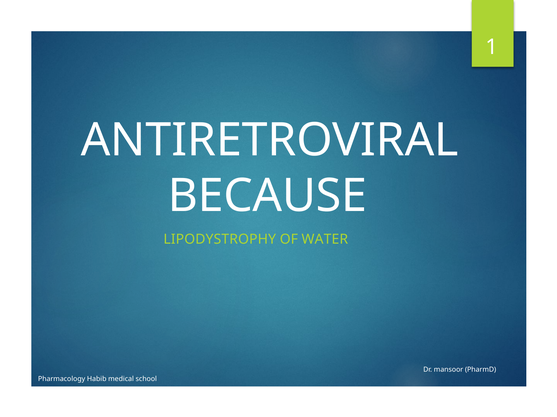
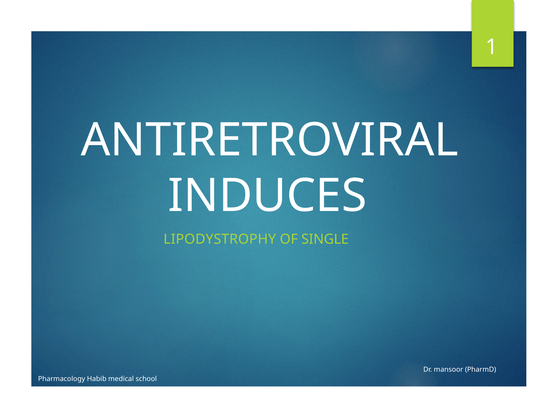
BECAUSE: BECAUSE -> INDUCES
WATER: WATER -> SINGLE
